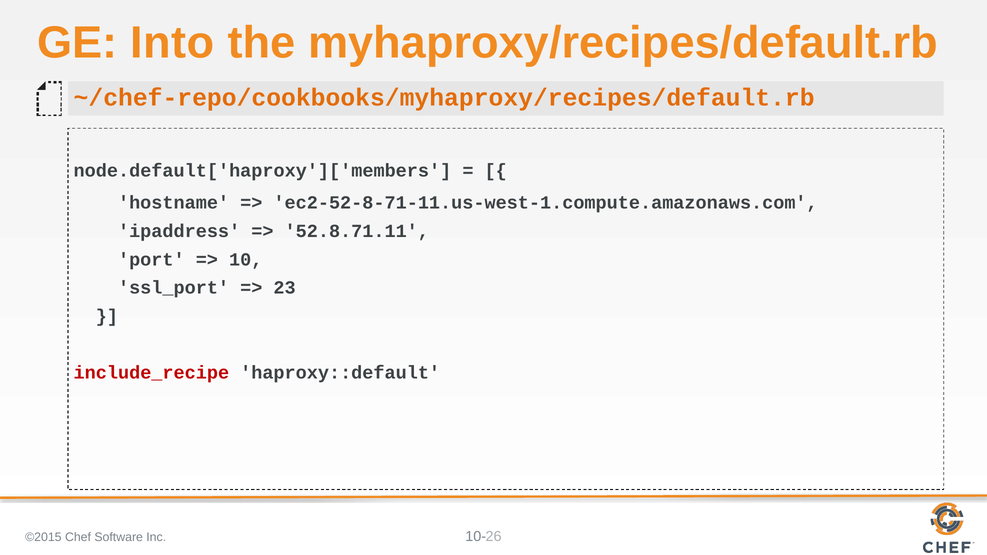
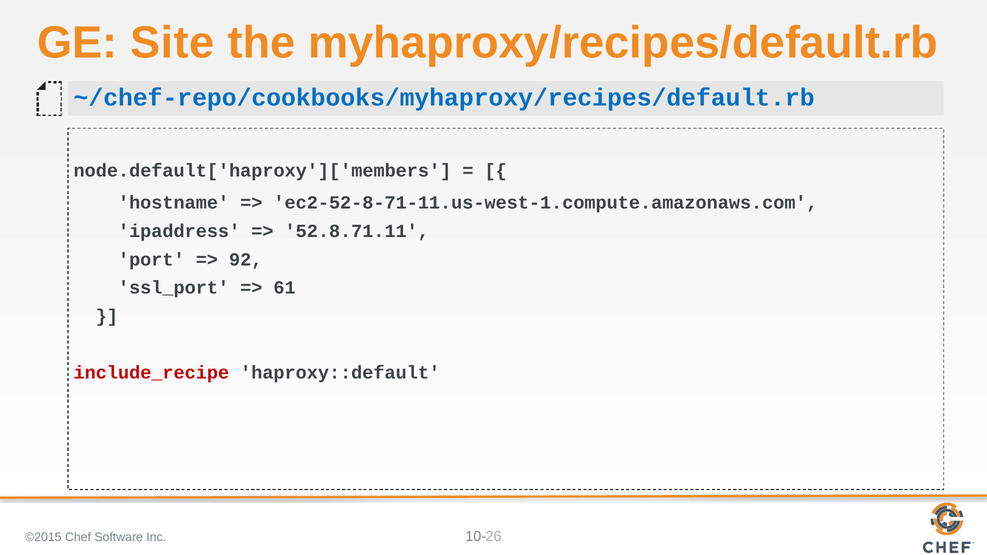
Into: Into -> Site
~/chef-repo/cookbooks/myhaproxy/recipes/default.rb colour: orange -> blue
10: 10 -> 92
23: 23 -> 61
